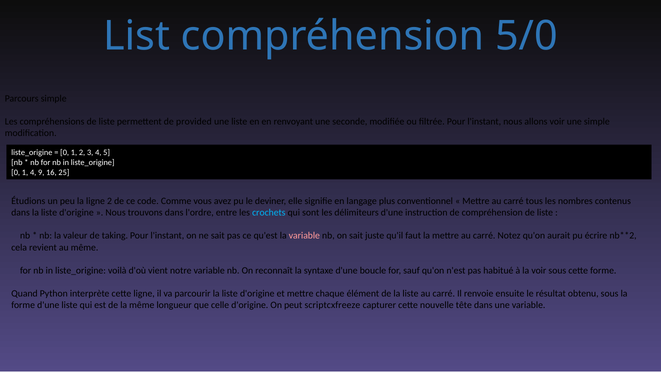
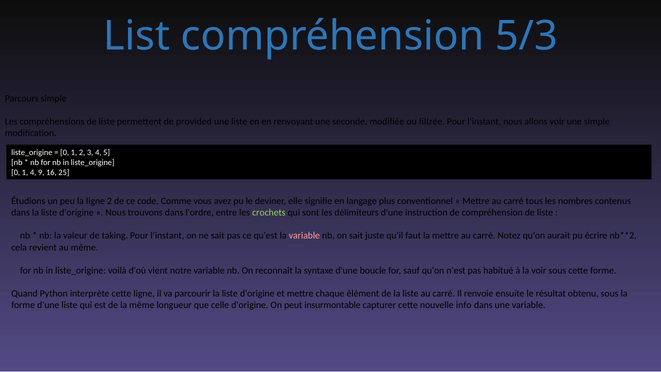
5/0: 5/0 -> 5/3
crochets colour: light blue -> light green
scriptcxfreeze: scriptcxfreeze -> insurmontable
tête: tête -> info
